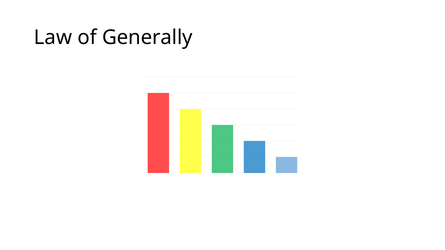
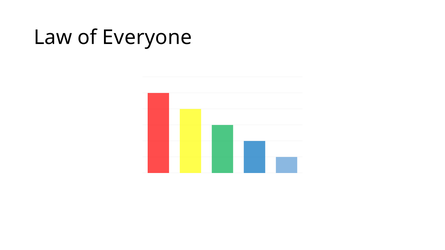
Generally: Generally -> Everyone
